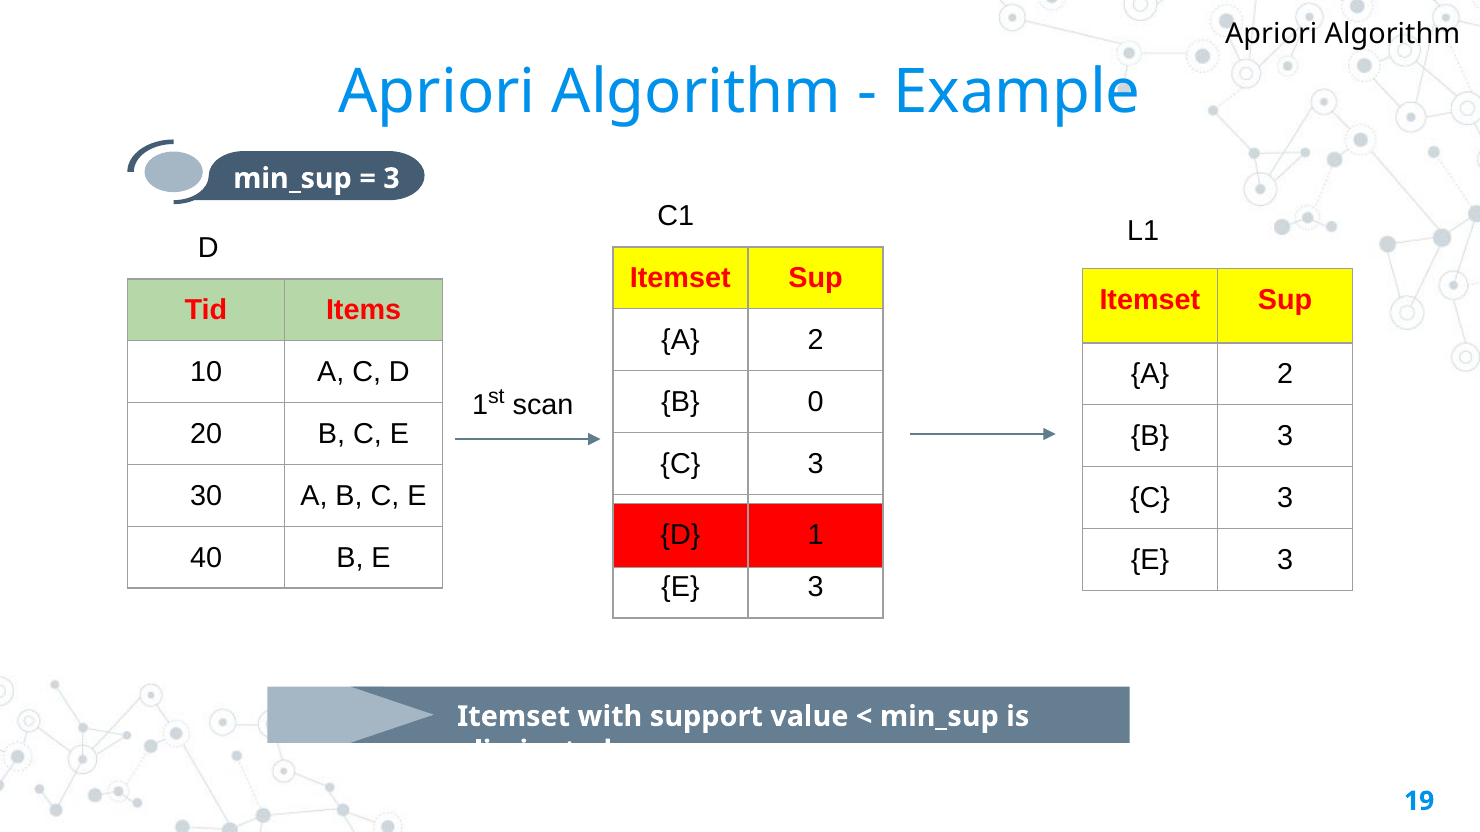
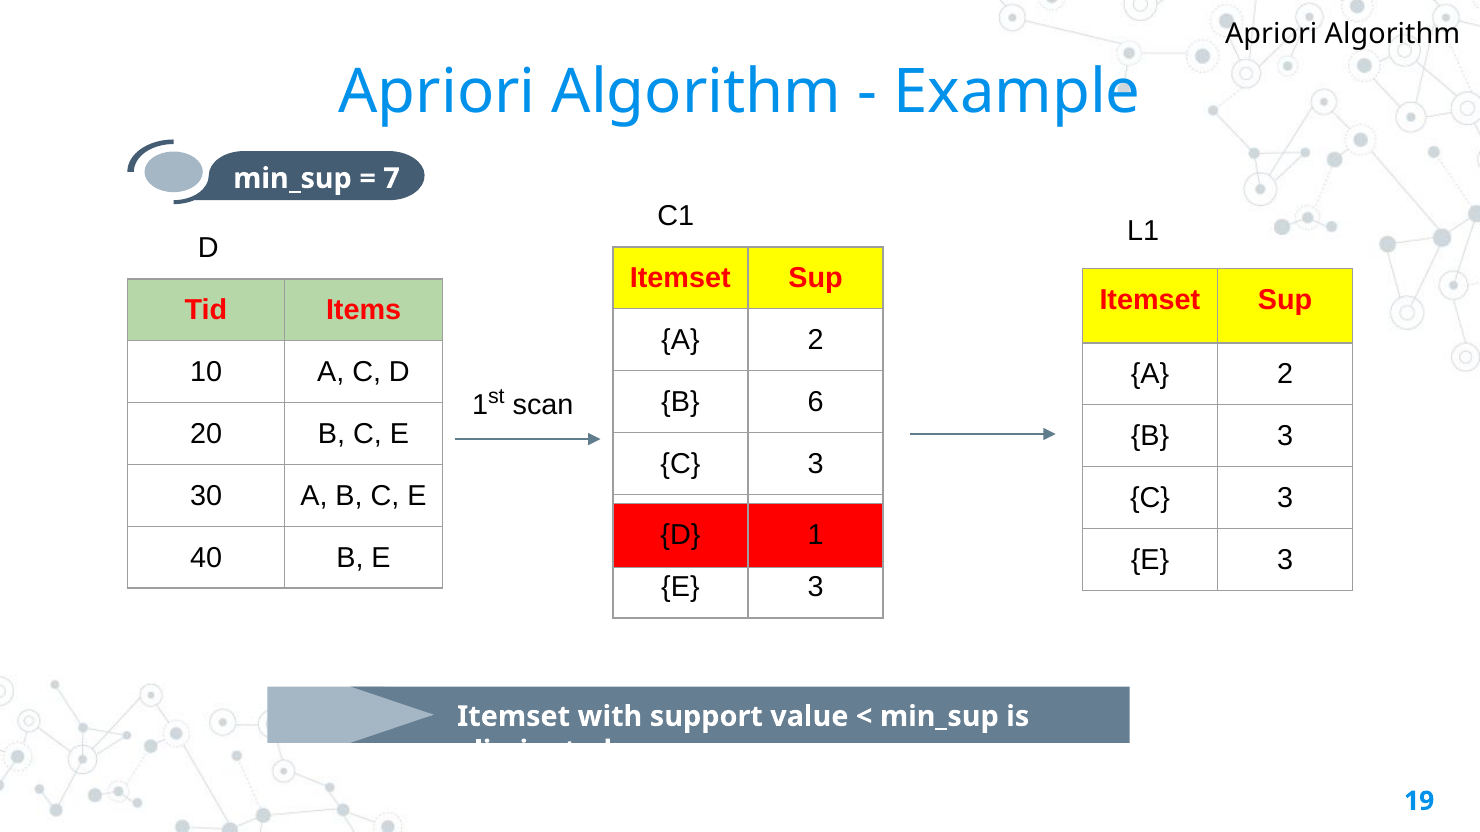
3 at (392, 179): 3 -> 7
0: 0 -> 6
